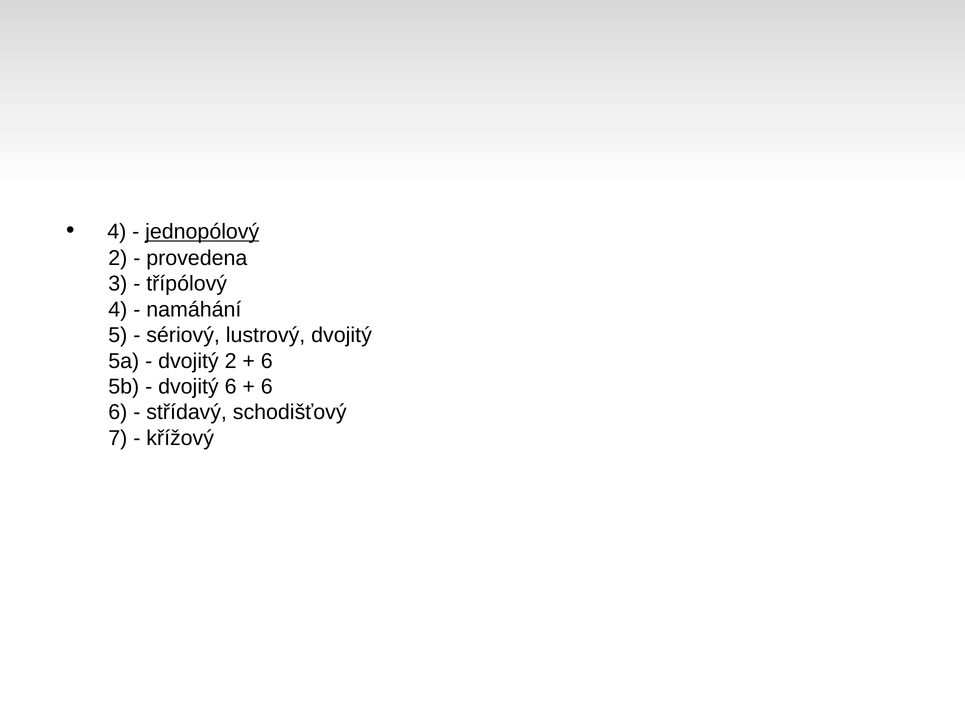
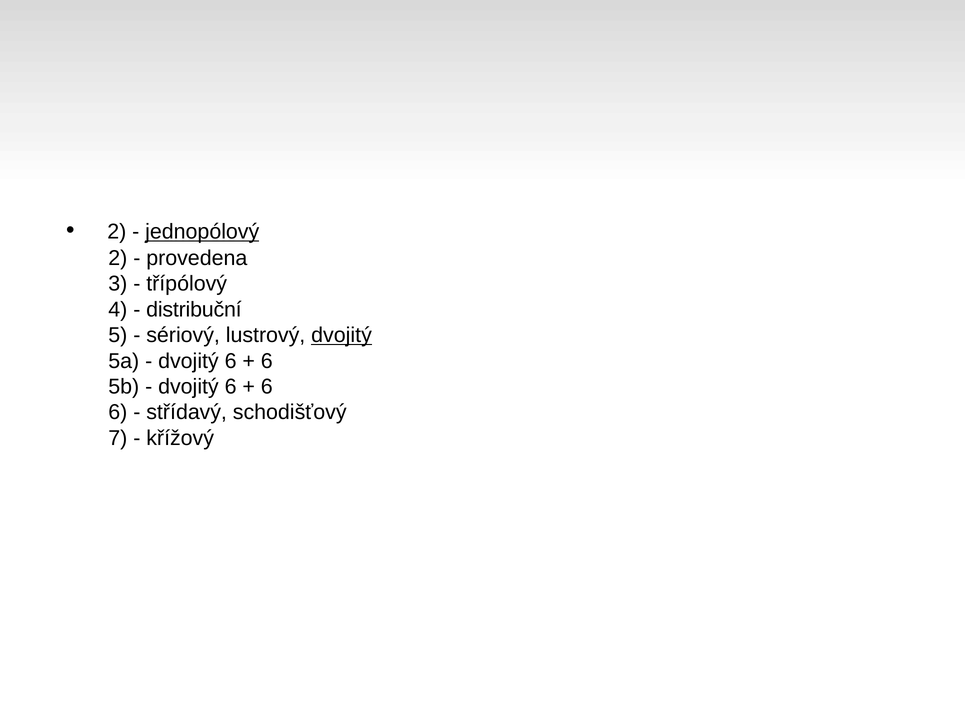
4 at (117, 232): 4 -> 2
namáhání: namáhání -> distribuční
dvojitý at (342, 335) underline: none -> present
2 at (231, 361): 2 -> 6
